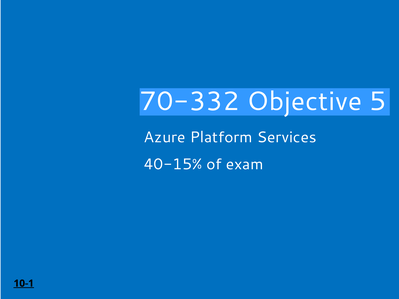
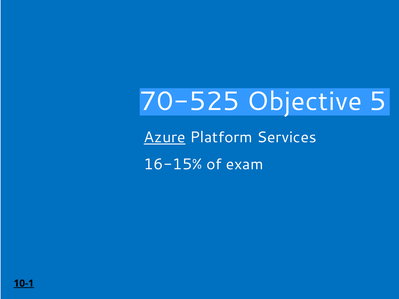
70-332: 70-332 -> 70-525
Azure underline: none -> present
40-15%: 40-15% -> 16-15%
